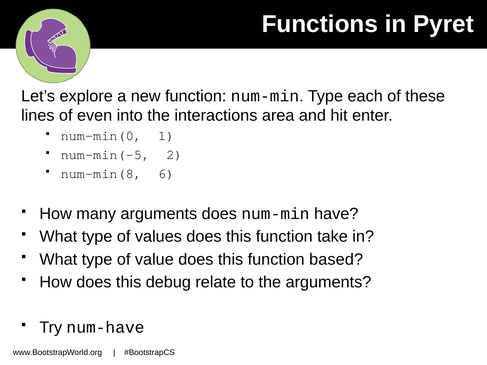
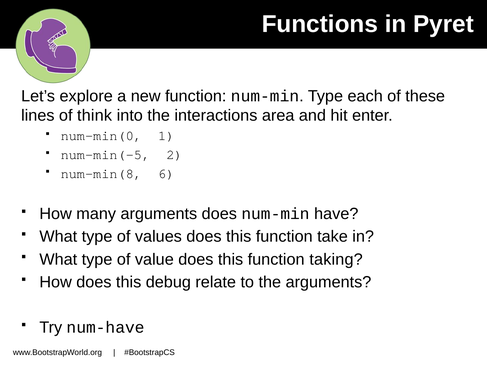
even: even -> think
based: based -> taking
